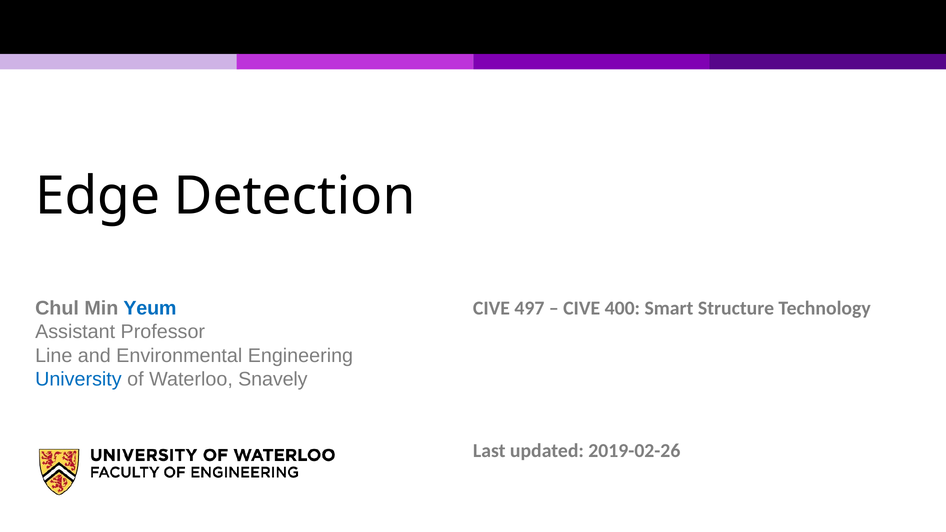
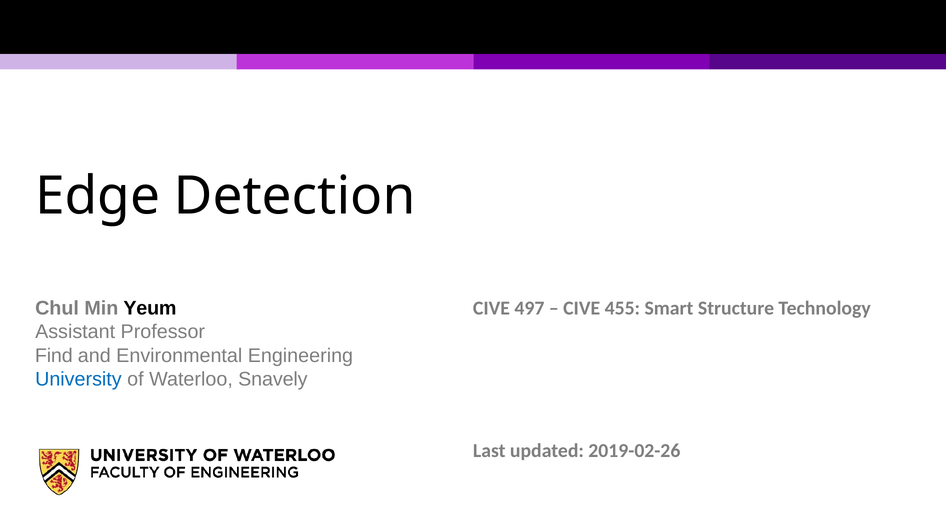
Yeum colour: blue -> black
400: 400 -> 455
Line: Line -> Find
